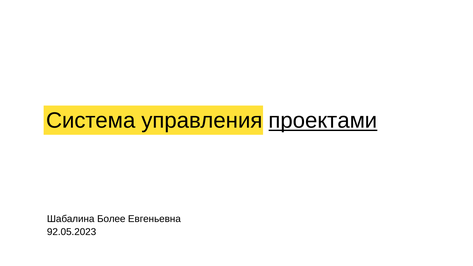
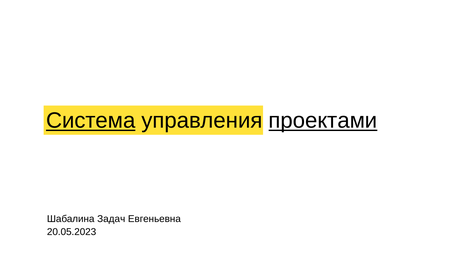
Система underline: none -> present
Более: Более -> Задач
92.05.2023: 92.05.2023 -> 20.05.2023
